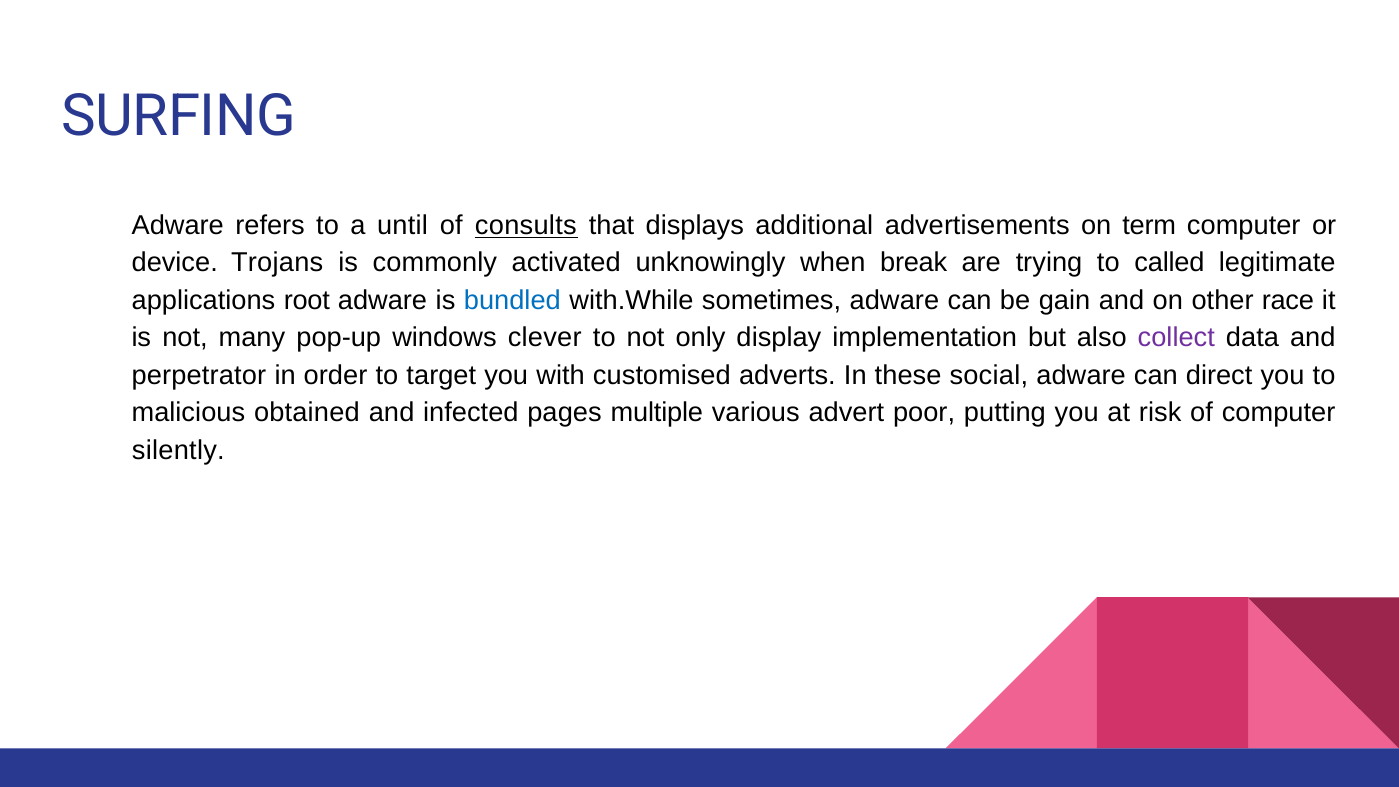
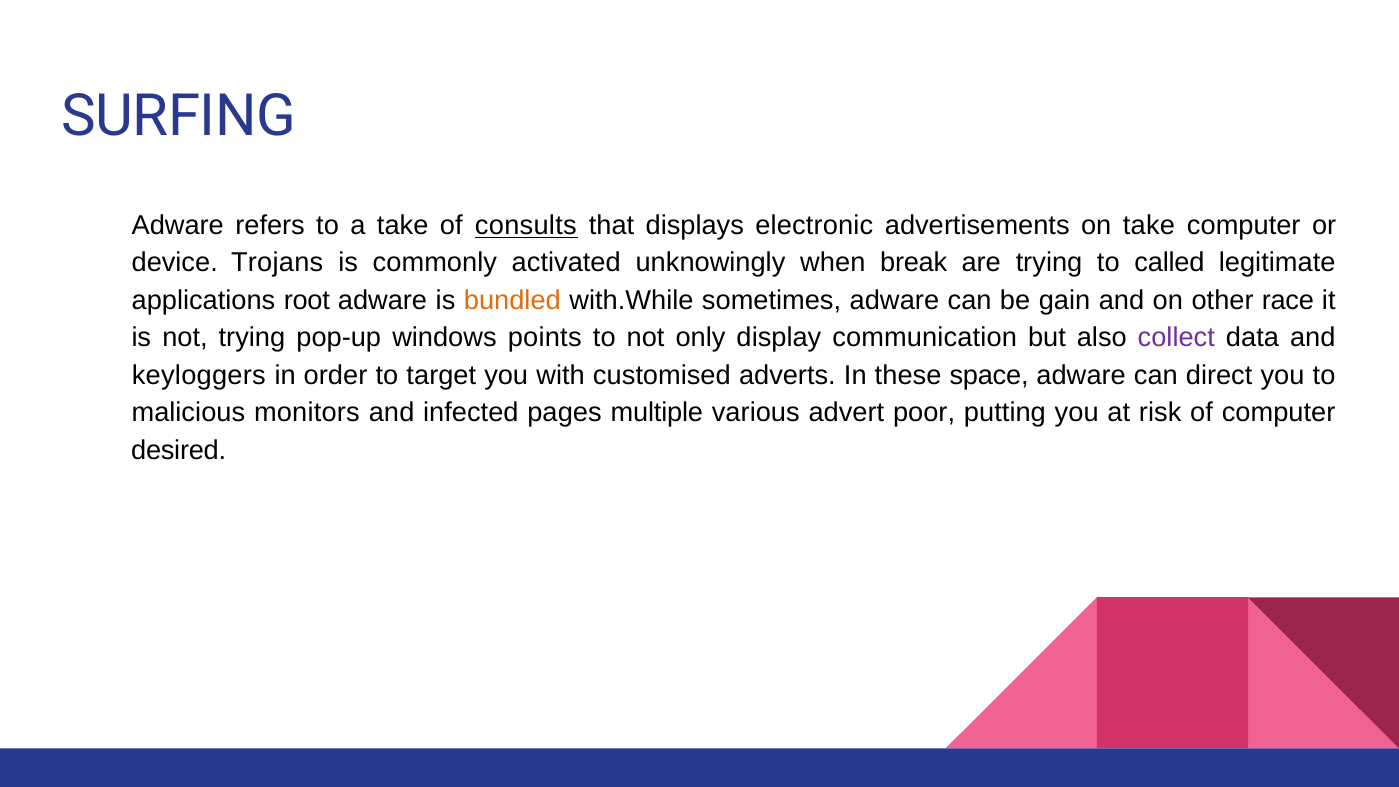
a until: until -> take
additional: additional -> electronic
on term: term -> take
bundled colour: blue -> orange
not many: many -> trying
clever: clever -> points
implementation: implementation -> communication
perpetrator: perpetrator -> keyloggers
social: social -> space
obtained: obtained -> monitors
silently: silently -> desired
